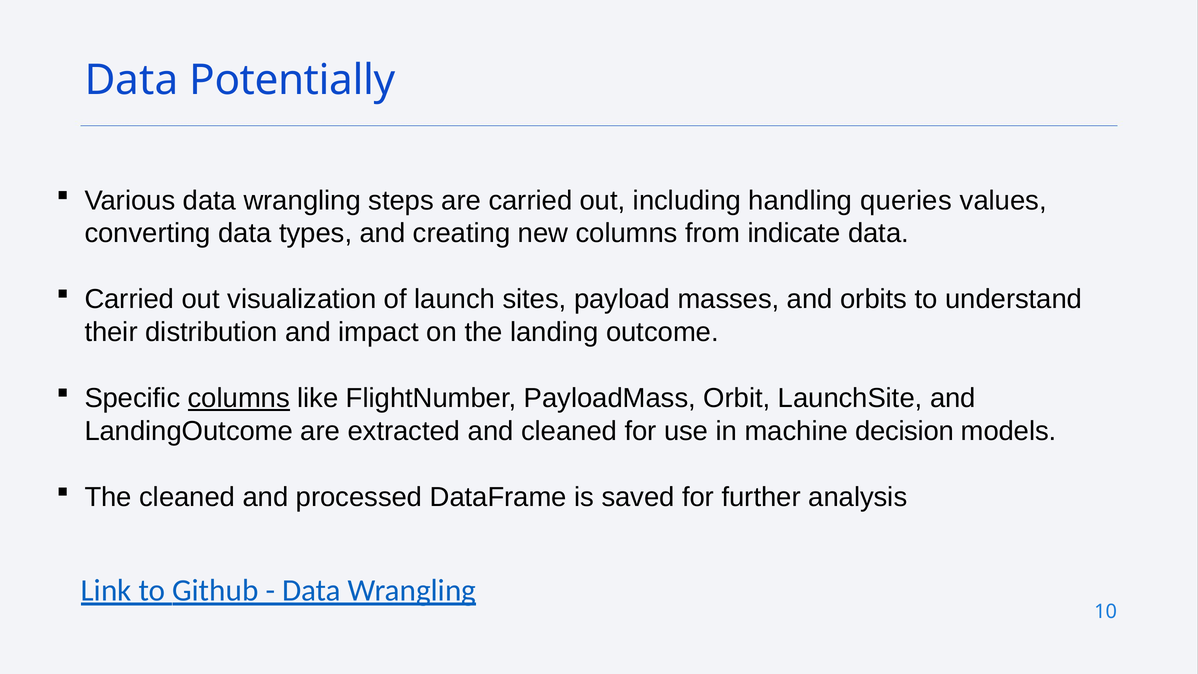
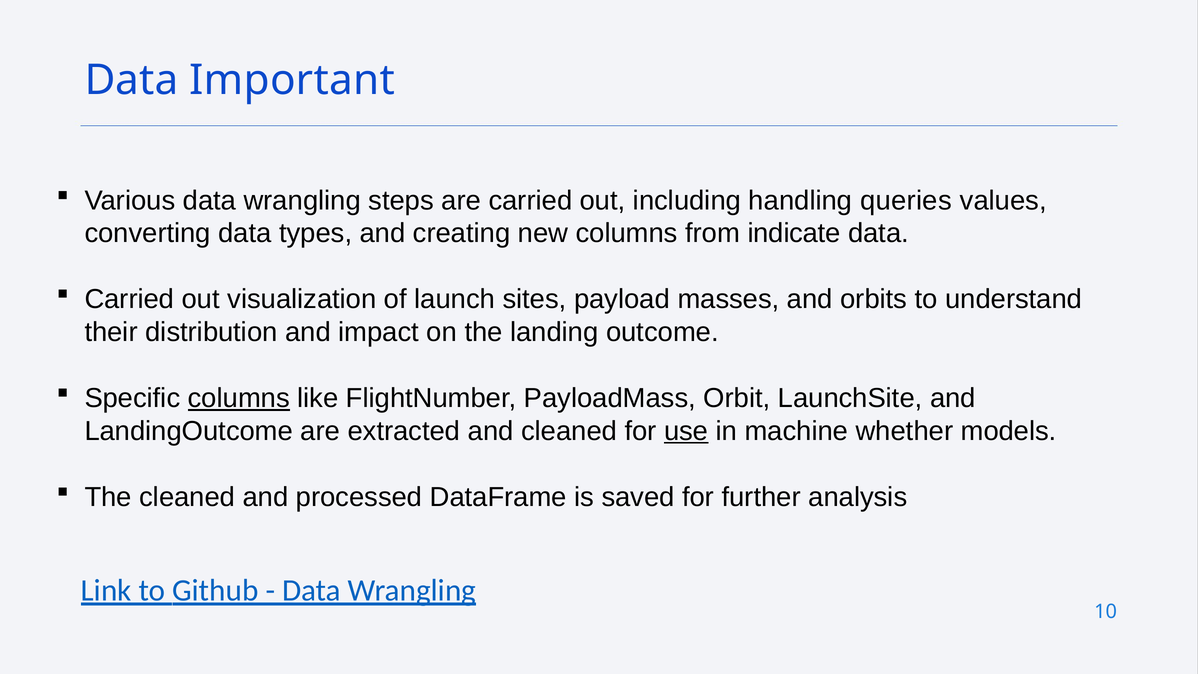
Potentially: Potentially -> Important
use underline: none -> present
decision: decision -> whether
